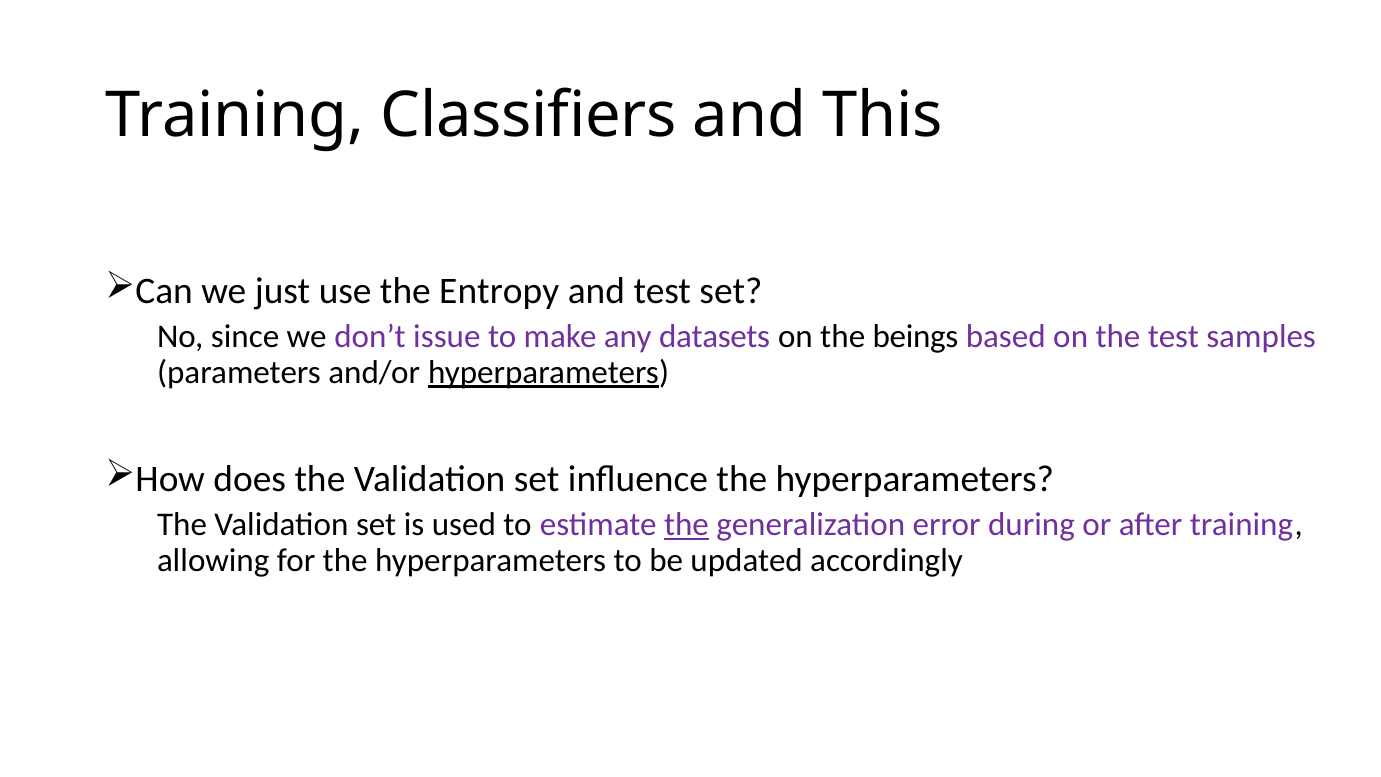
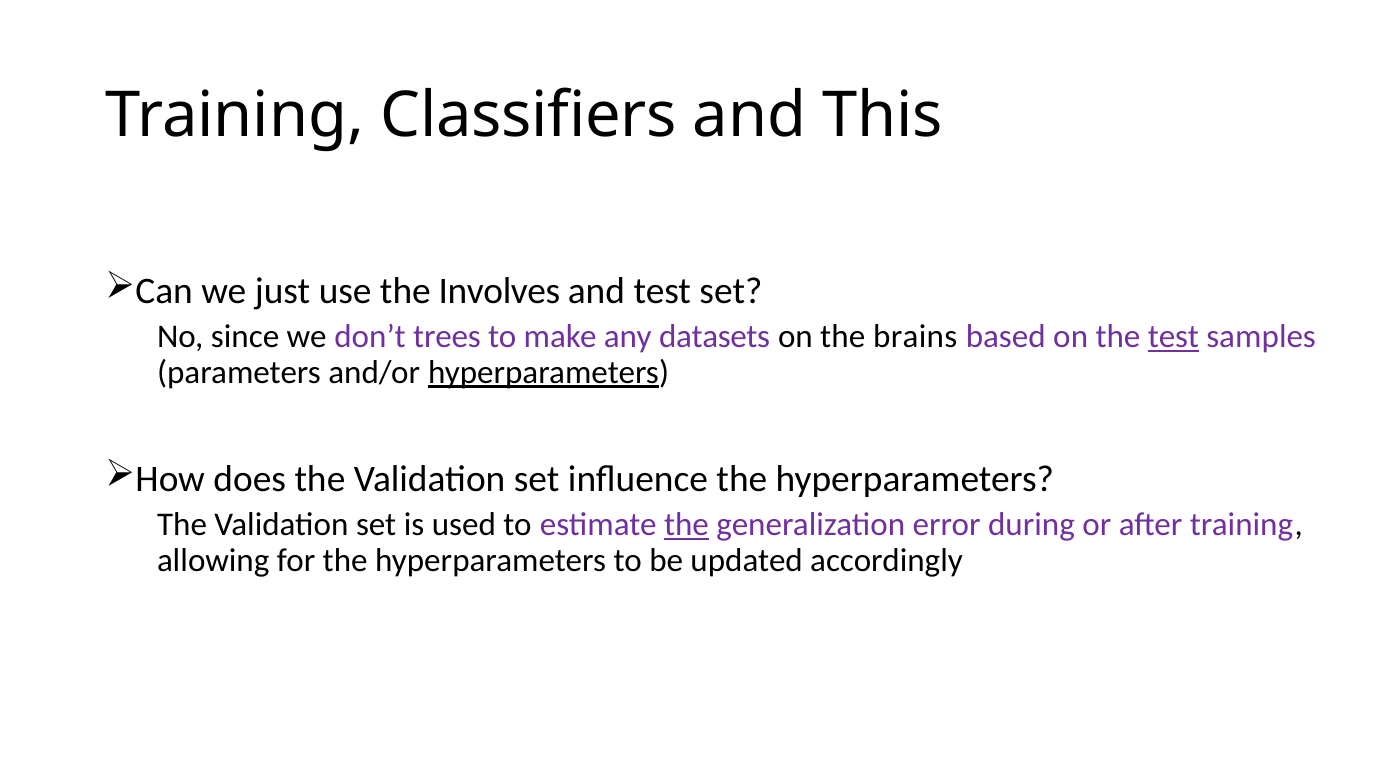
Entropy: Entropy -> Involves
issue: issue -> trees
beings: beings -> brains
test at (1173, 336) underline: none -> present
